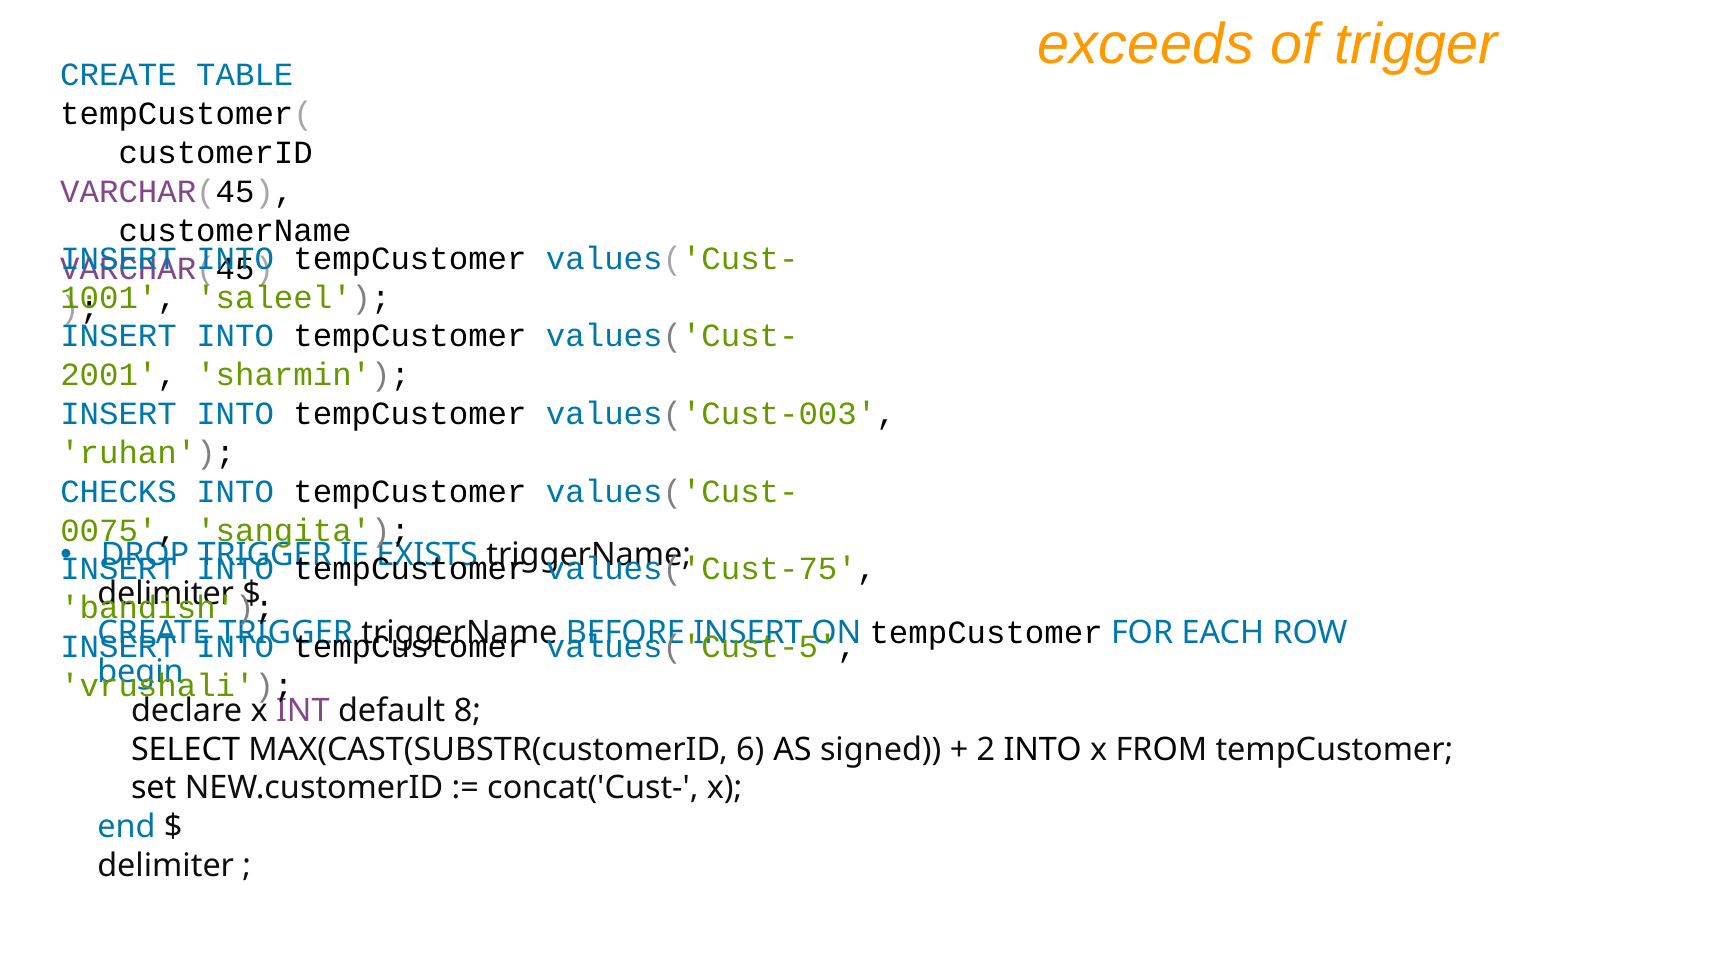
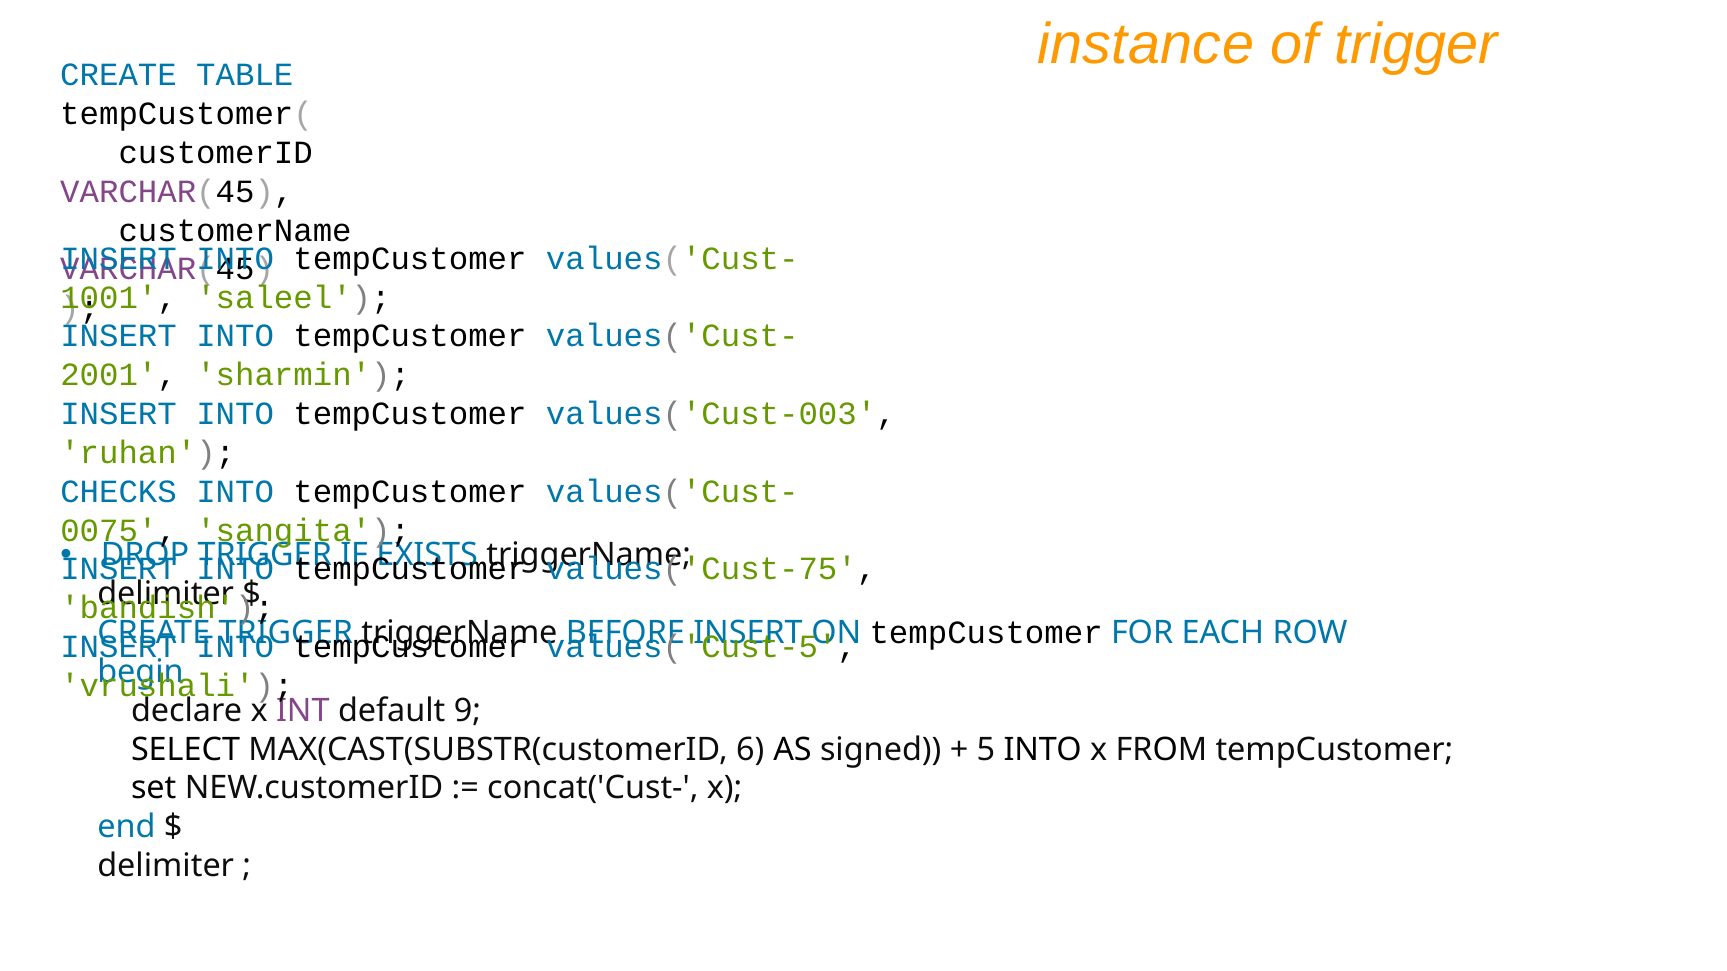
exceeds: exceeds -> instance
8: 8 -> 9
2: 2 -> 5
